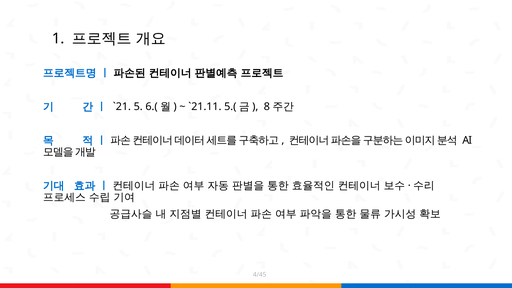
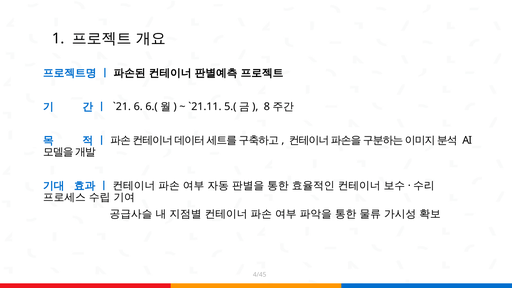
5: 5 -> 6
